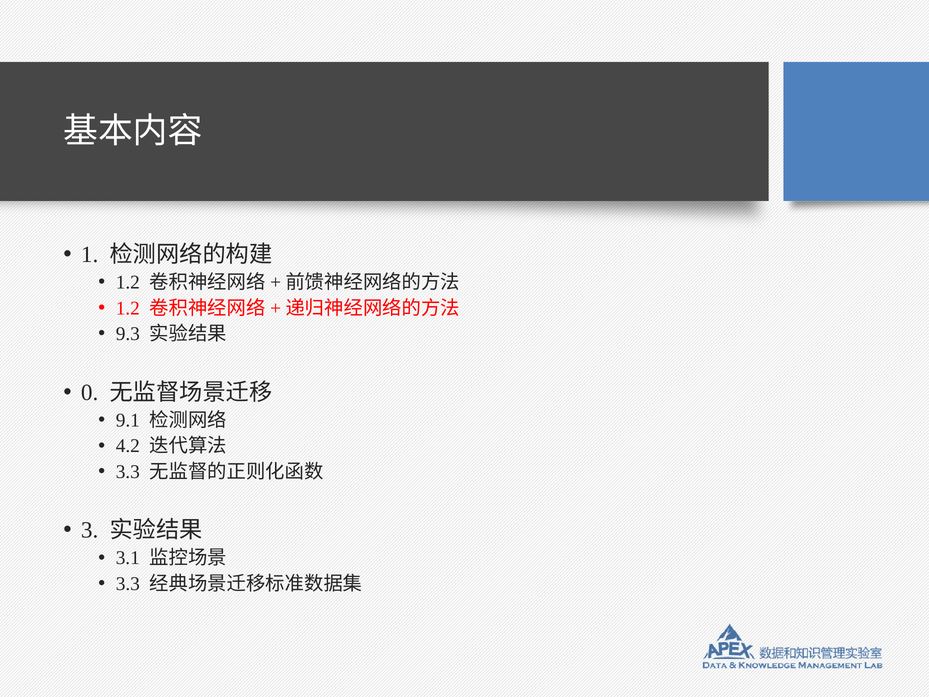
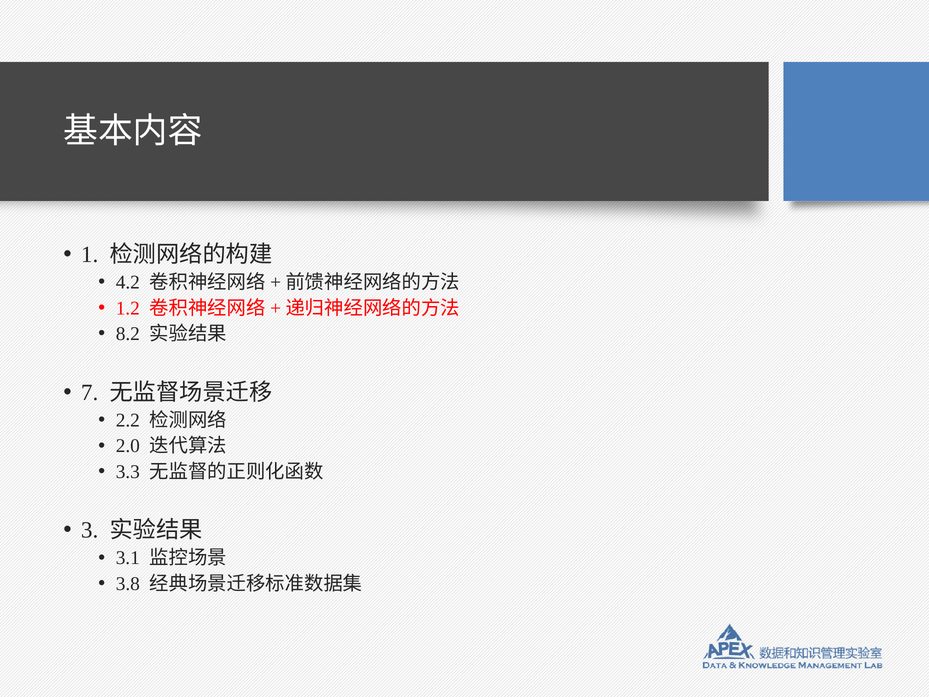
1.2 at (128, 282): 1.2 -> 4.2
9.3: 9.3 -> 8.2
0: 0 -> 7
9.1: 9.1 -> 2.2
4.2: 4.2 -> 2.0
3.3 at (128, 584): 3.3 -> 3.8
